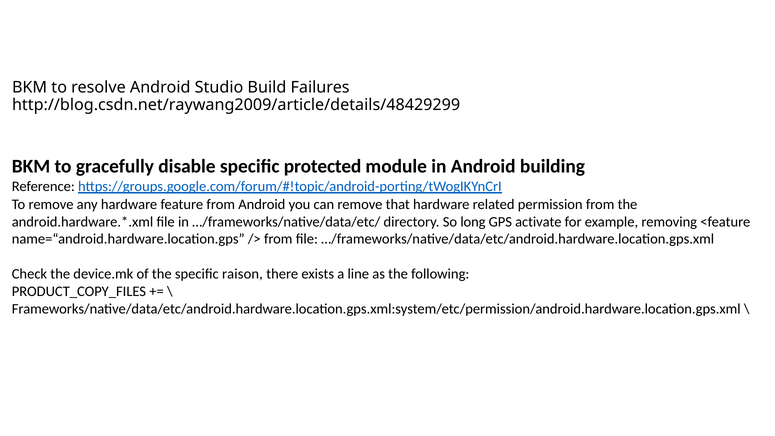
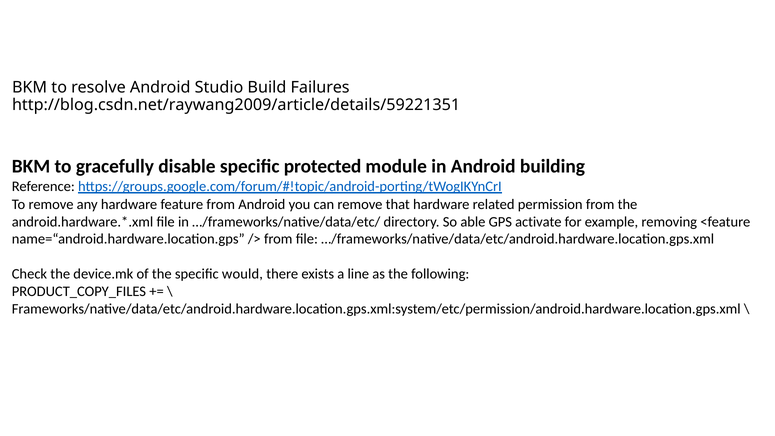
http://blog.csdn.net/raywang2009/article/details/48429299: http://blog.csdn.net/raywang2009/article/details/48429299 -> http://blog.csdn.net/raywang2009/article/details/59221351
long: long -> able
raison: raison -> would
